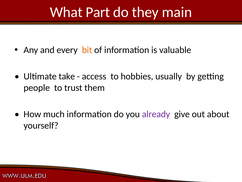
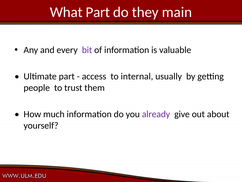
bit colour: orange -> purple
Ultimate take: take -> part
hobbies: hobbies -> internal
